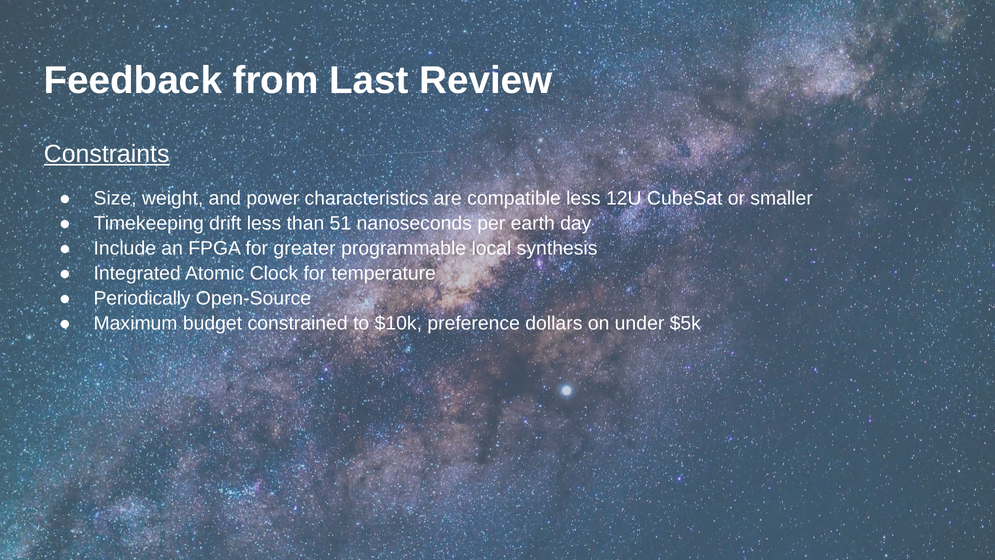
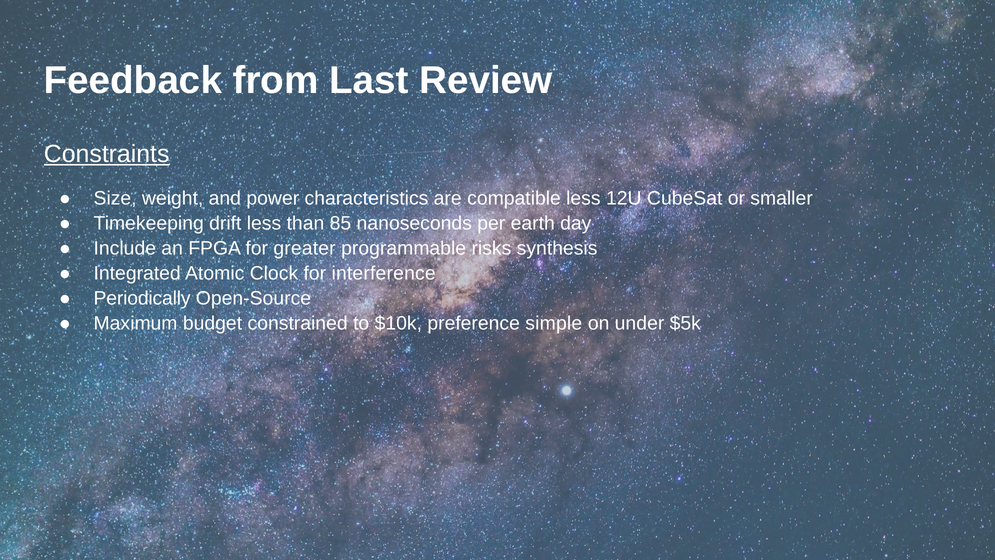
51: 51 -> 85
local: local -> risks
temperature: temperature -> interference
dollars: dollars -> simple
